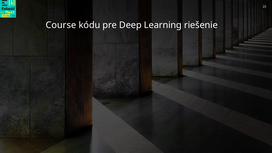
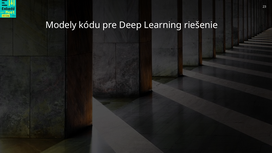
Course: Course -> Modely
